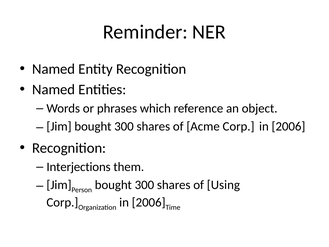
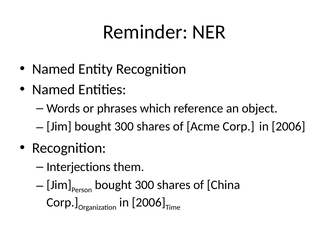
Using: Using -> China
